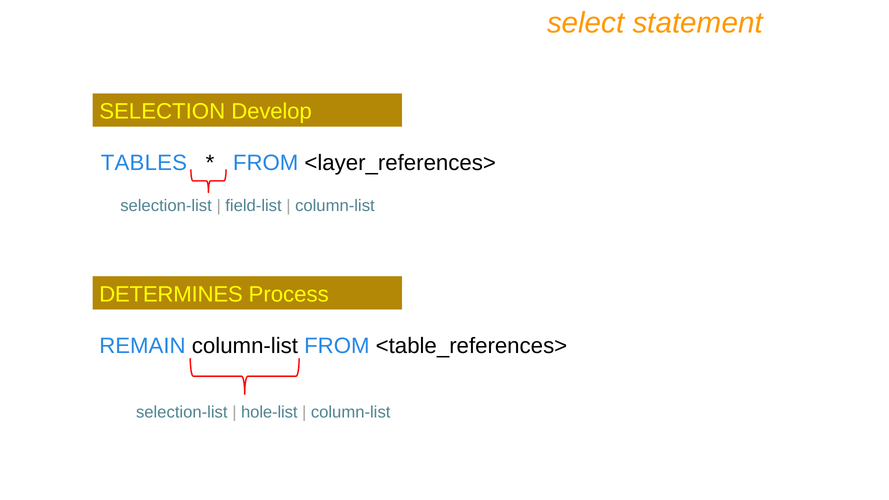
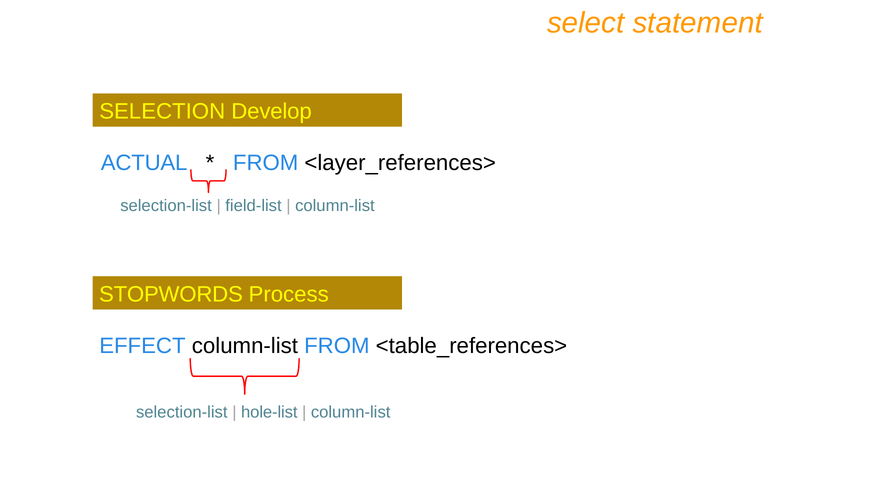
TABLES: TABLES -> ACTUAL
DETERMINES: DETERMINES -> STOPWORDS
REMAIN: REMAIN -> EFFECT
